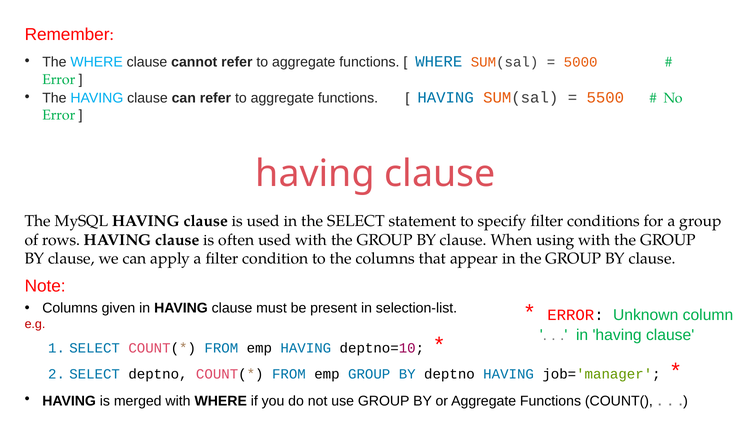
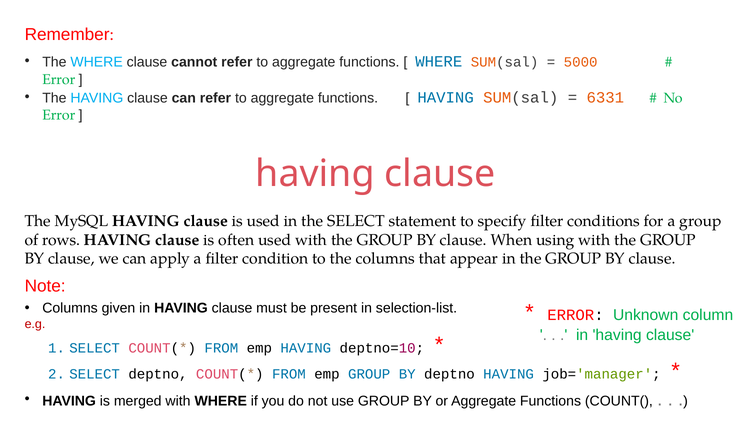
5500: 5500 -> 6331
